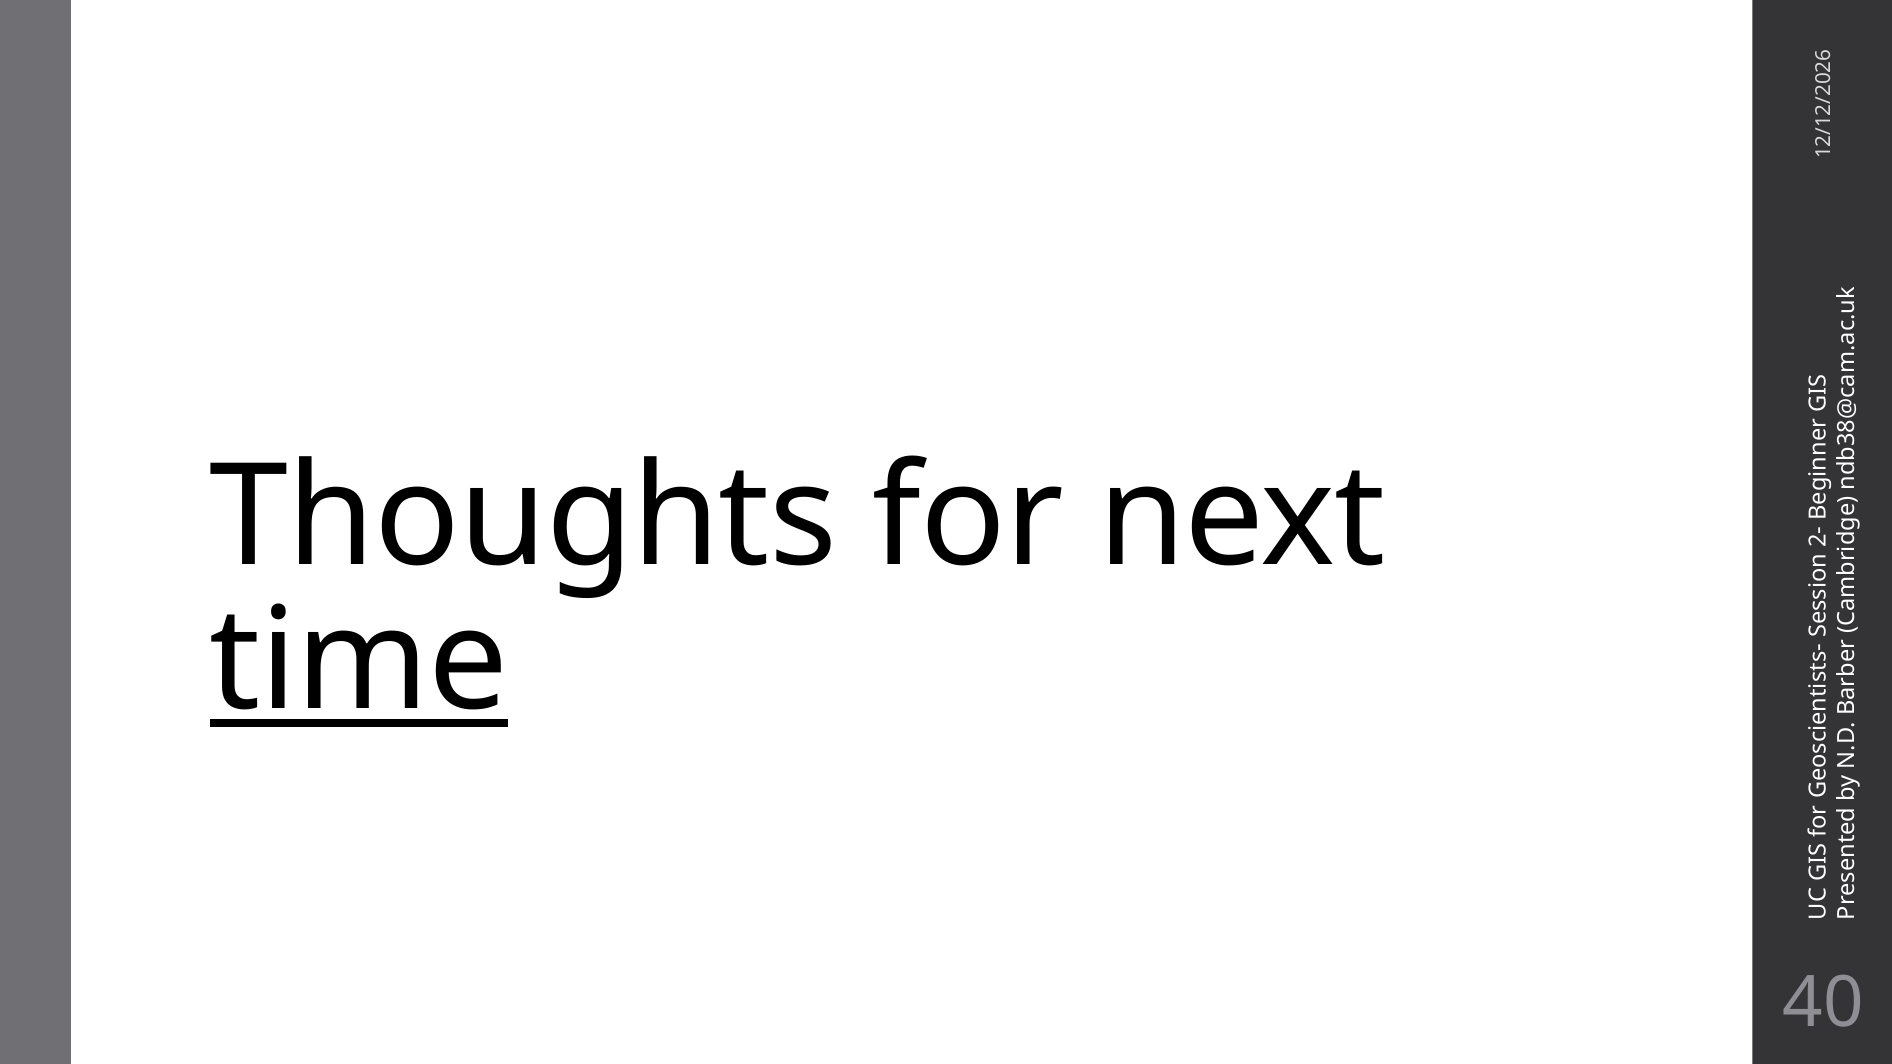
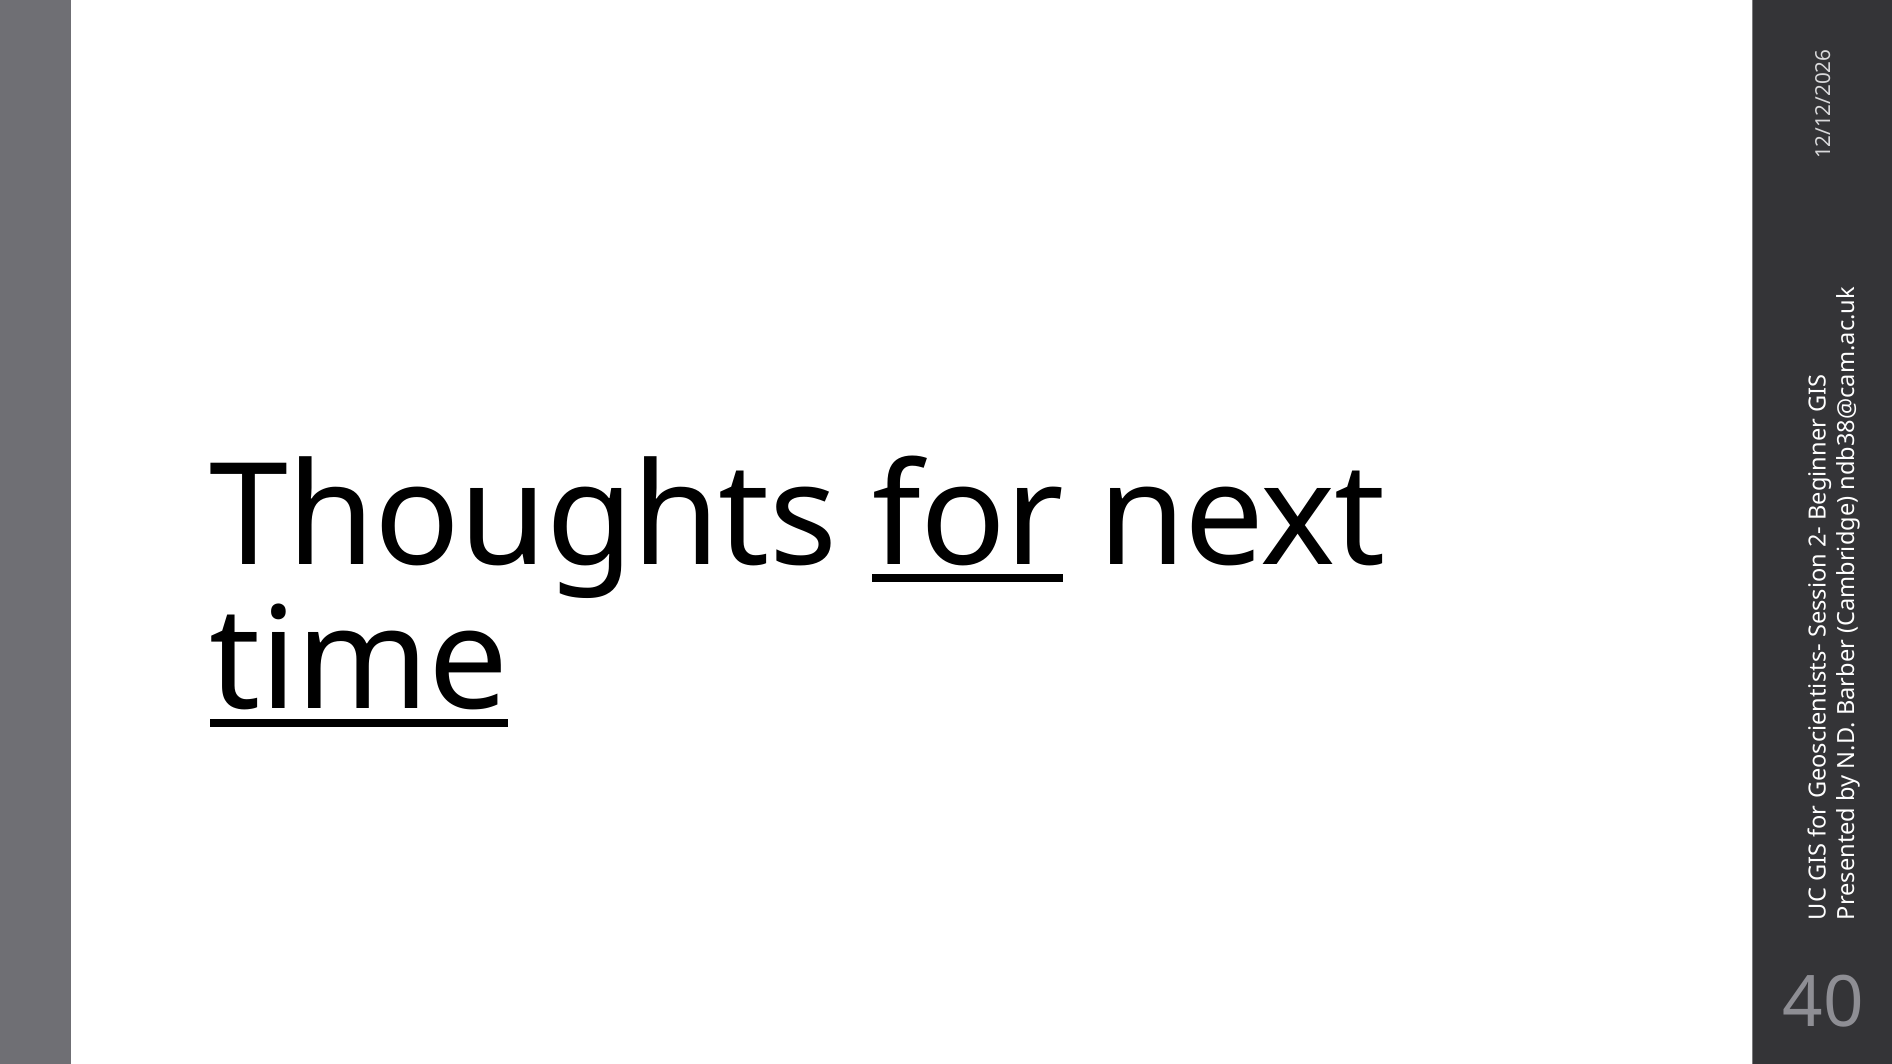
for underline: none -> present
